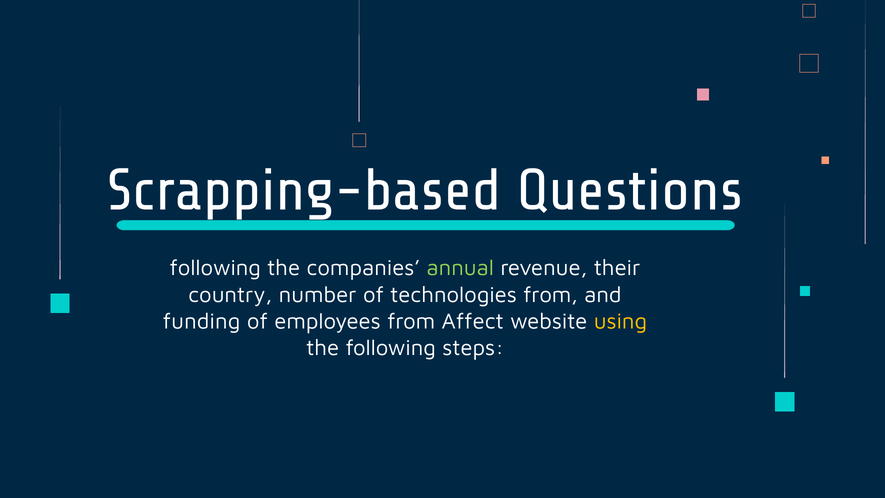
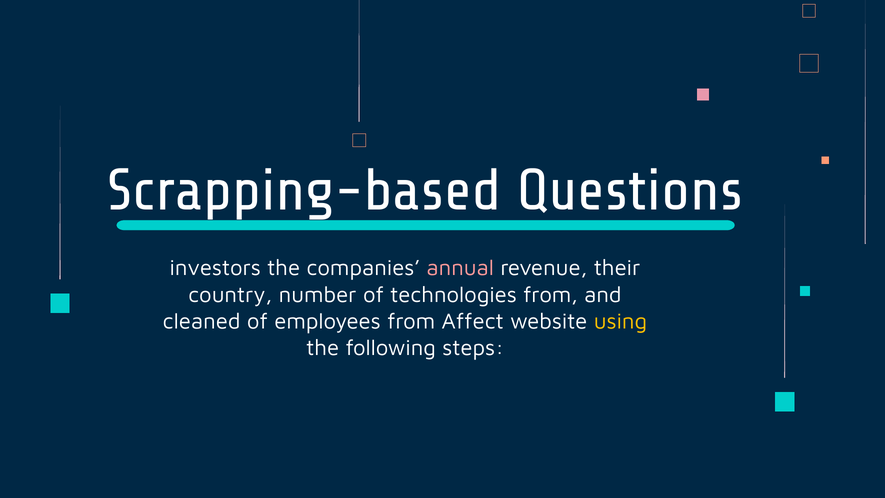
following at (215, 268): following -> investors
annual colour: light green -> pink
funding: funding -> cleaned
